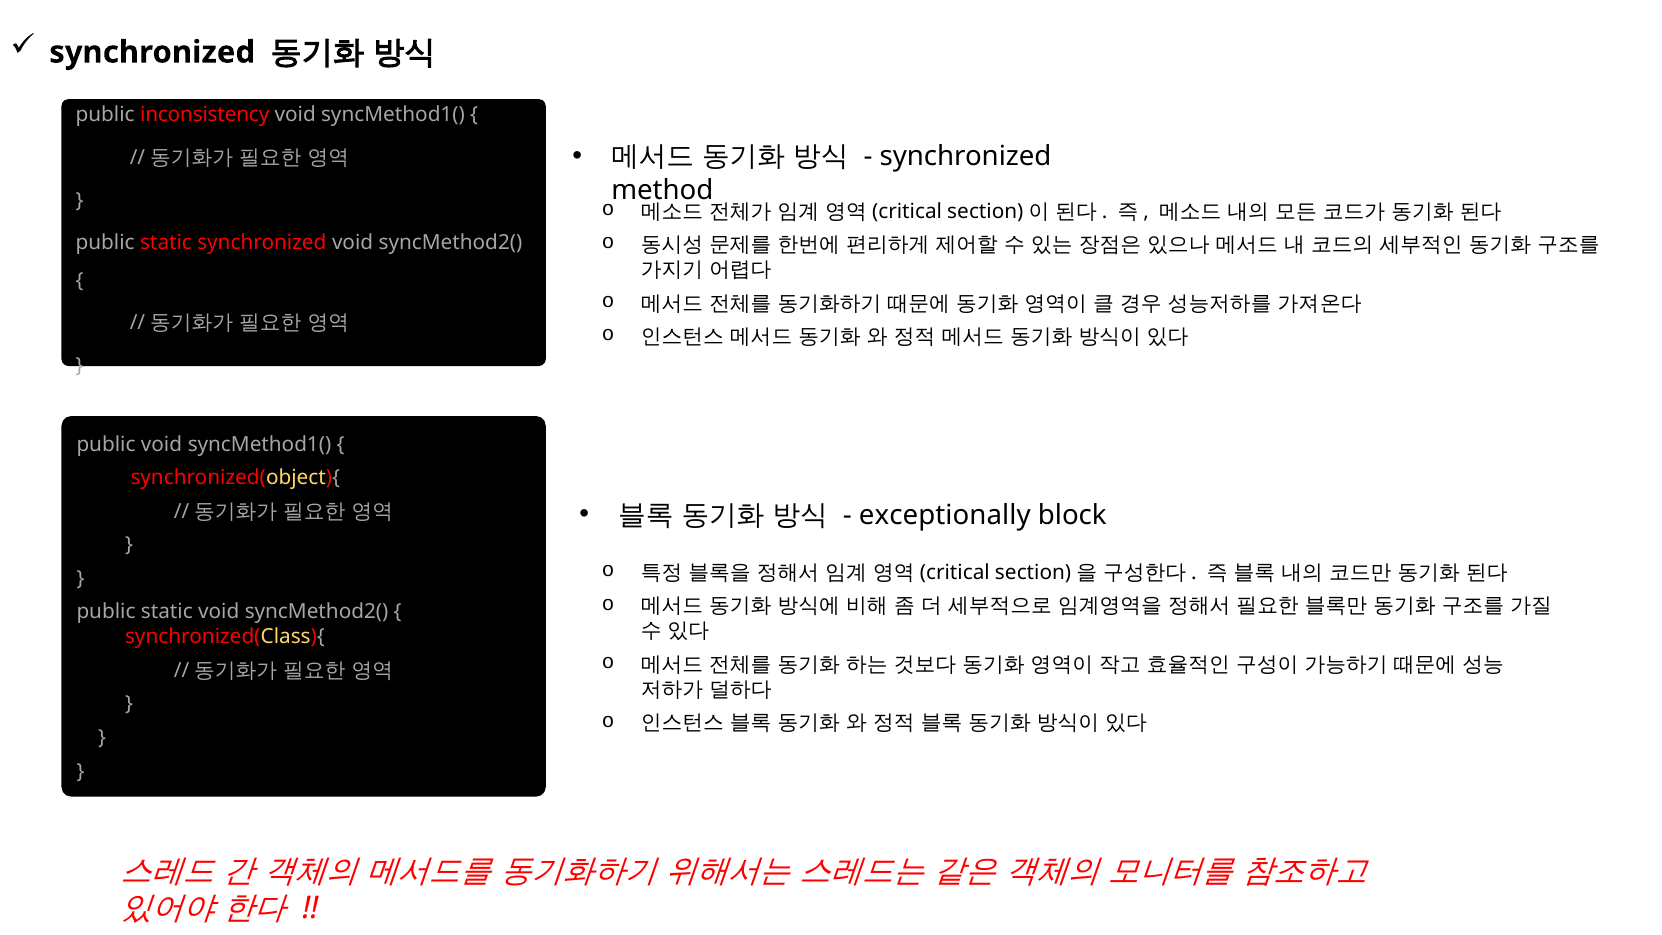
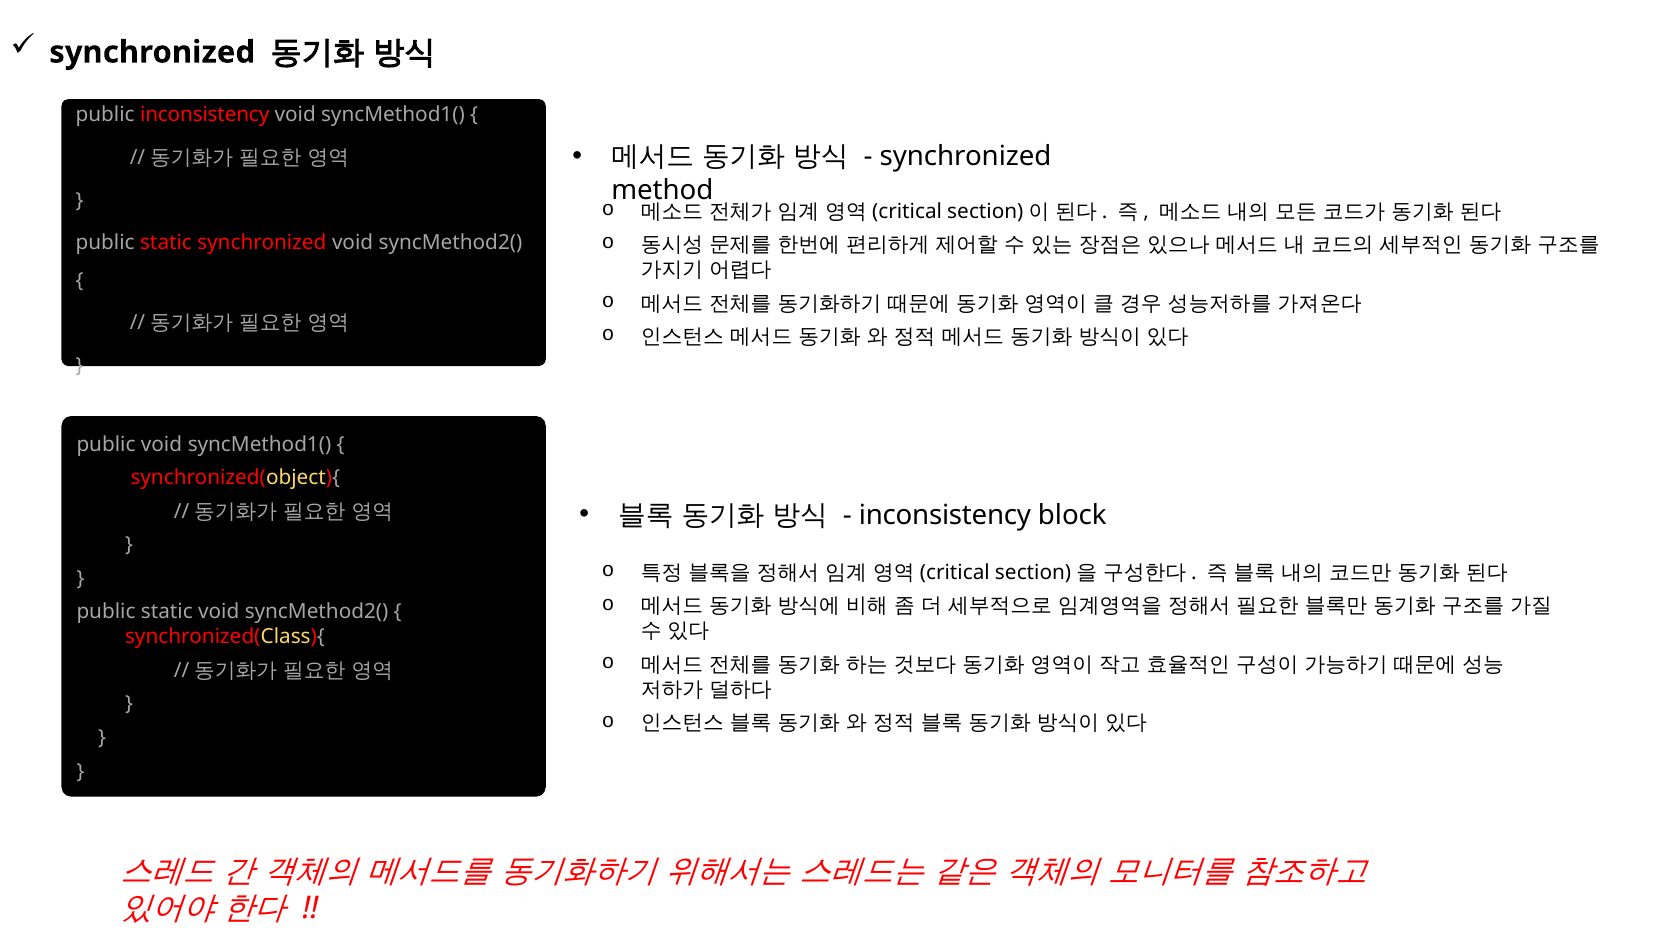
exceptionally at (945, 515): exceptionally -> inconsistency
